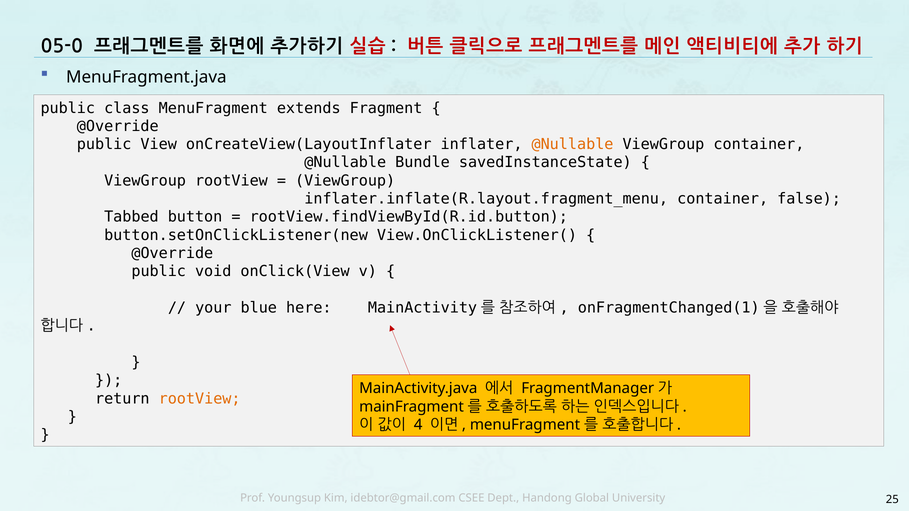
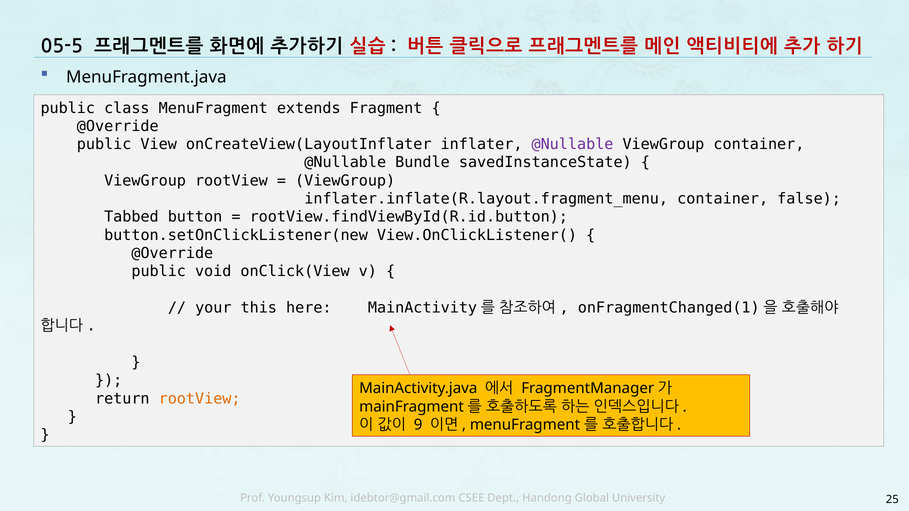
05-0: 05-0 -> 05-5
@Nullable at (573, 144) colour: orange -> purple
blue: blue -> this
4: 4 -> 9
